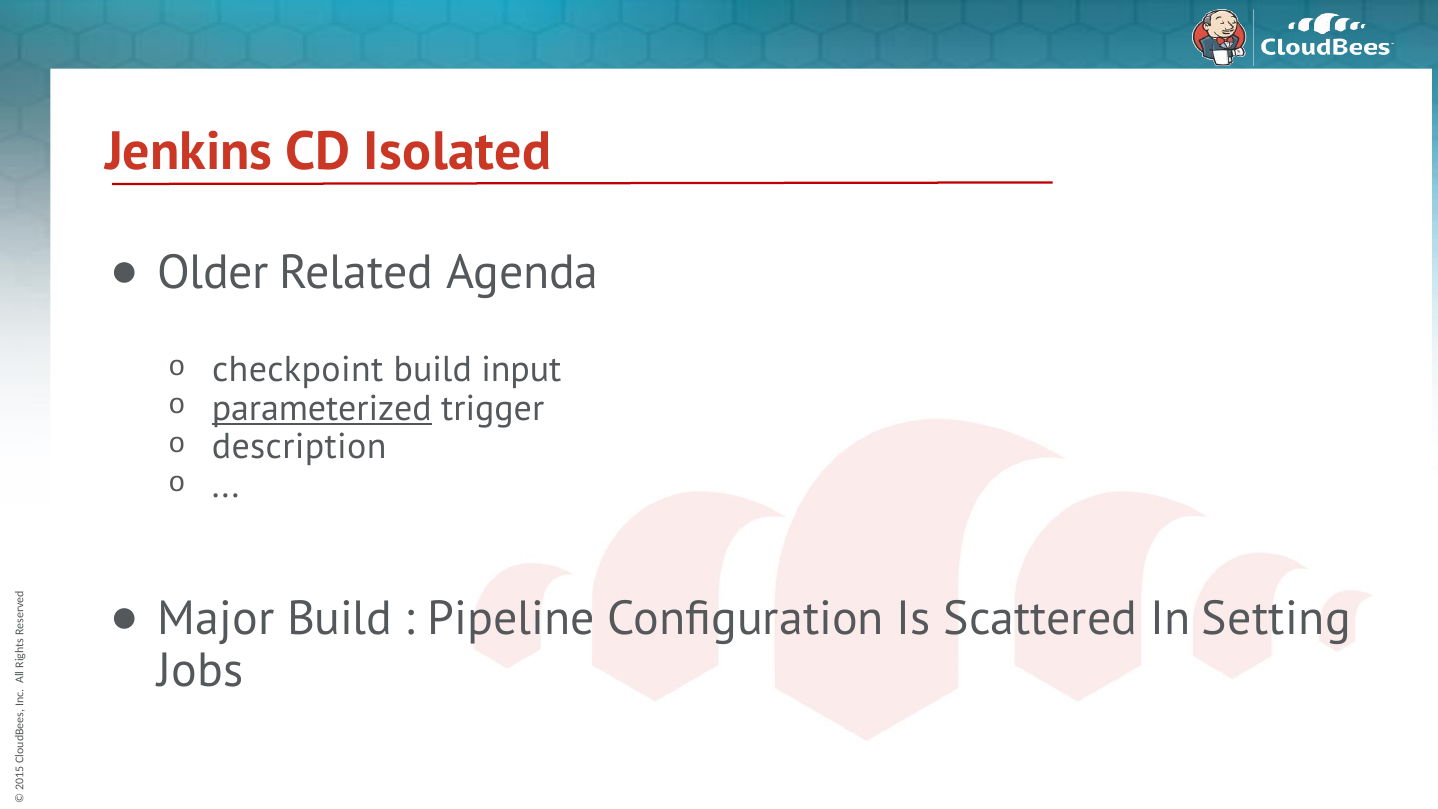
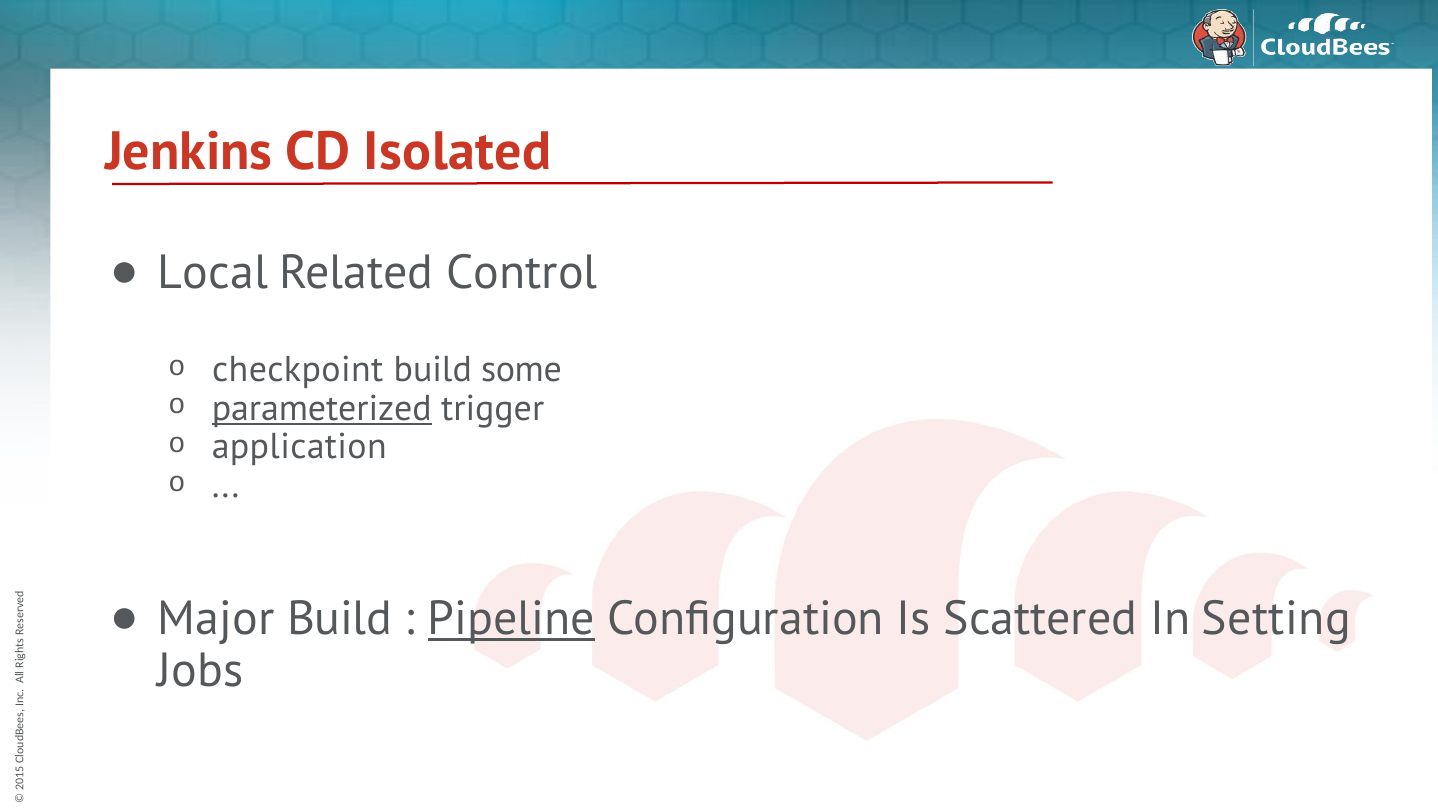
Older: Older -> Local
Agenda: Agenda -> Control
input: input -> some
description: description -> application
Pipeline underline: none -> present
